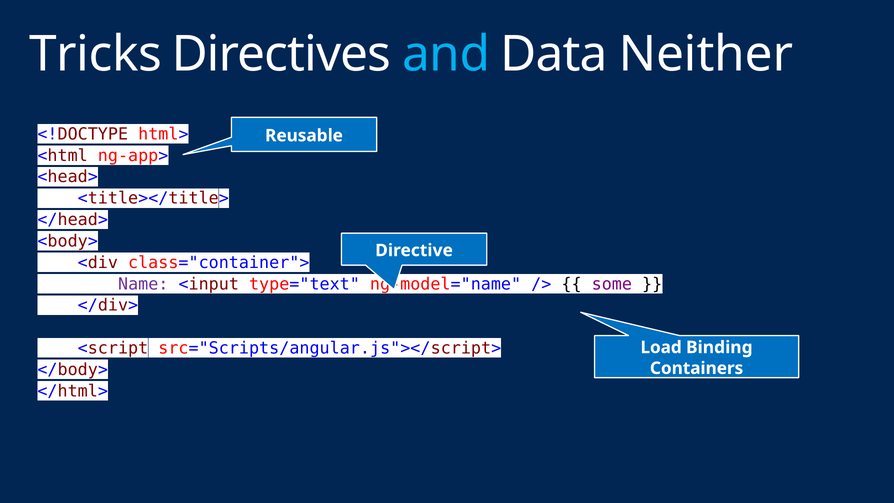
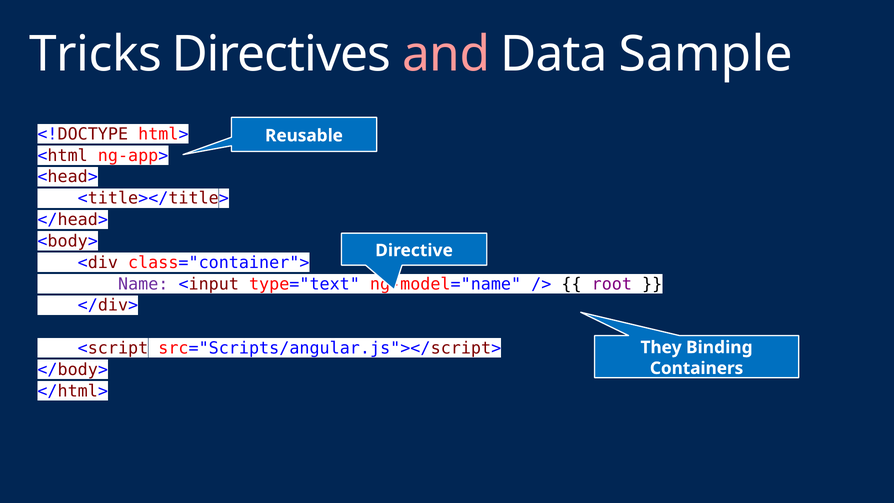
and colour: light blue -> pink
Neither: Neither -> Sample
some: some -> root
Load: Load -> They
